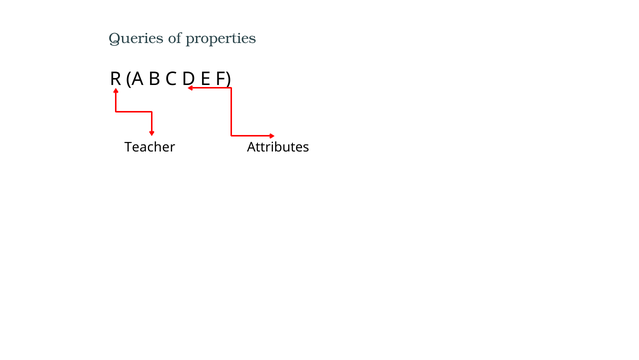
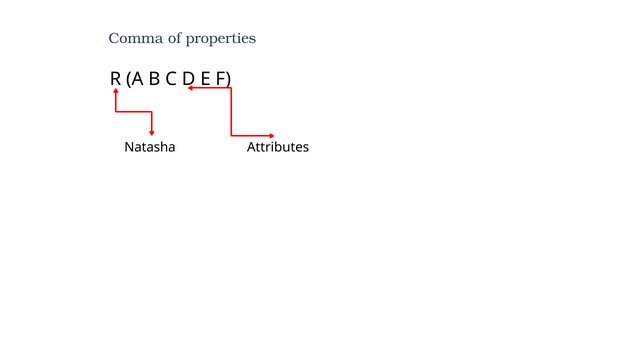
Queries: Queries -> Comma
Teacher: Teacher -> Natasha
